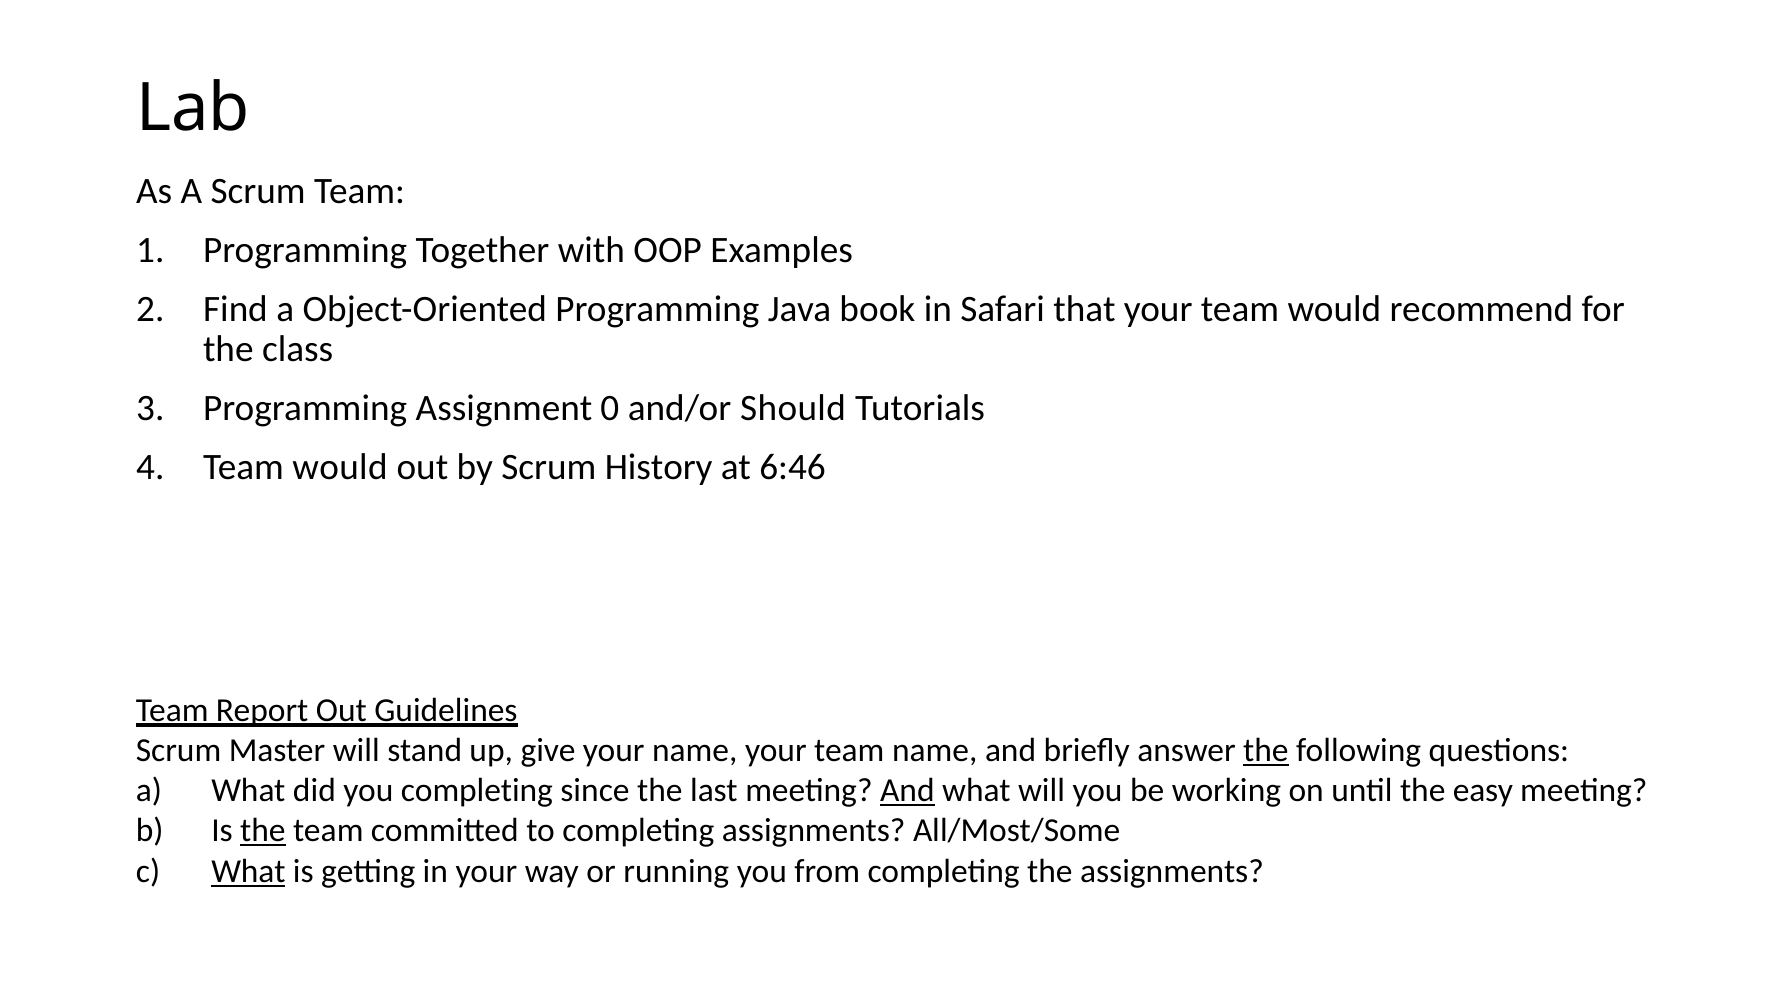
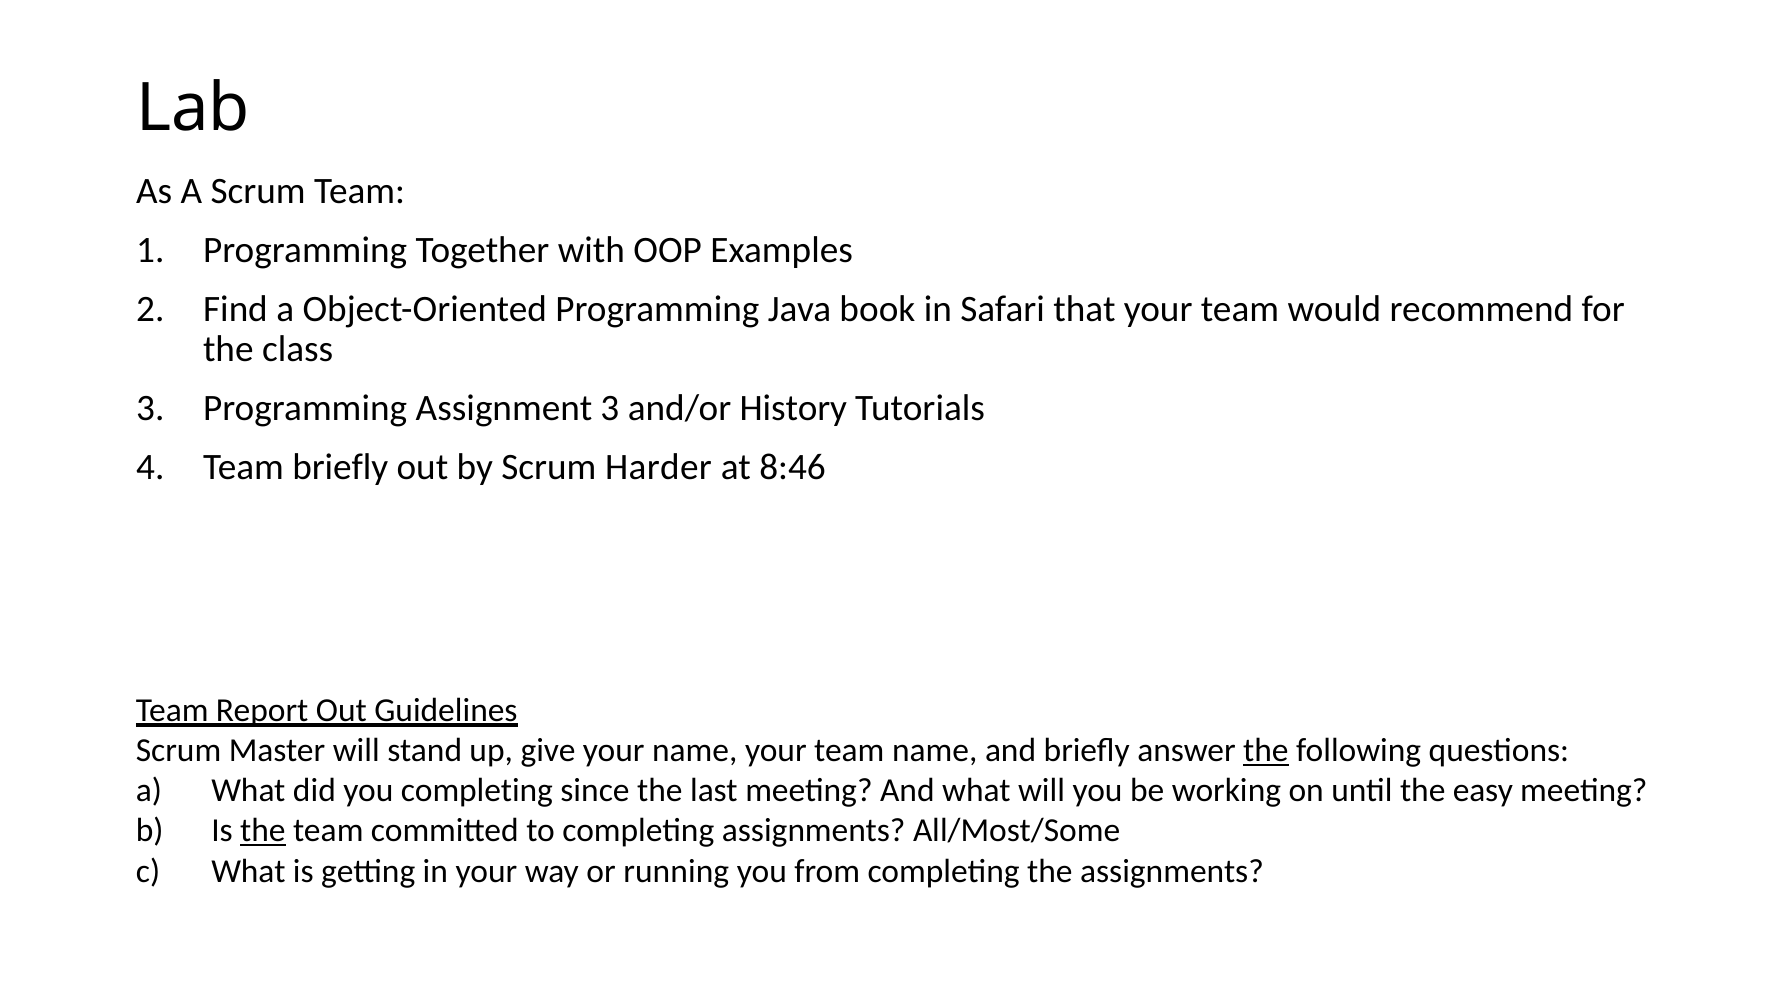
Assignment 0: 0 -> 3
Should: Should -> History
would at (340, 467): would -> briefly
History: History -> Harder
6:46: 6:46 -> 8:46
And at (907, 790) underline: present -> none
What at (248, 871) underline: present -> none
